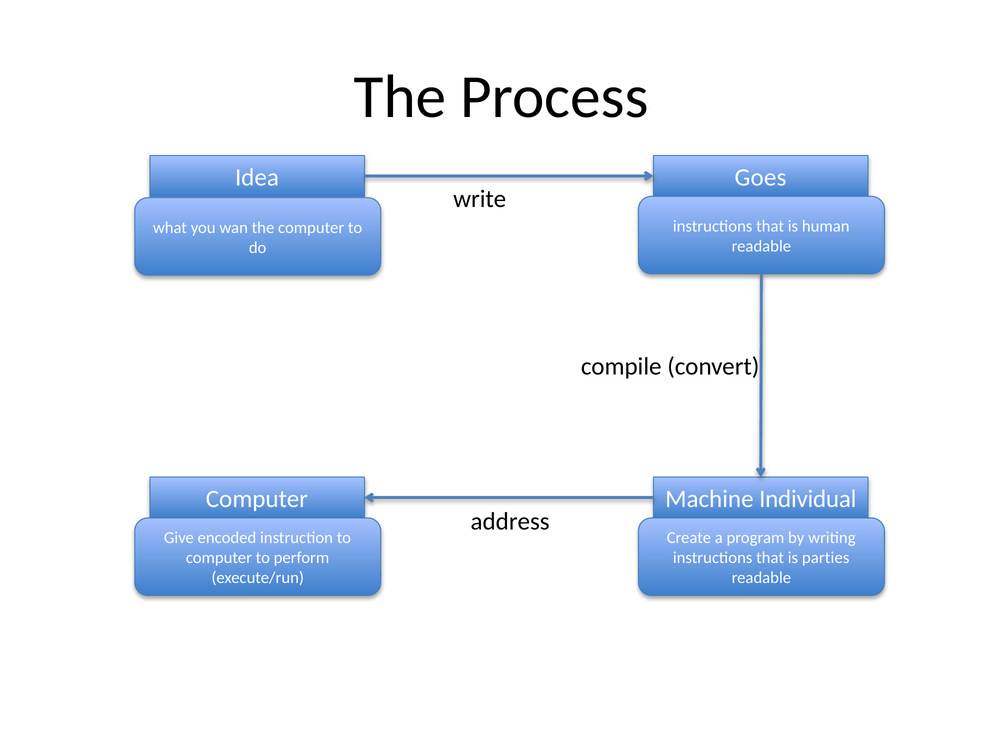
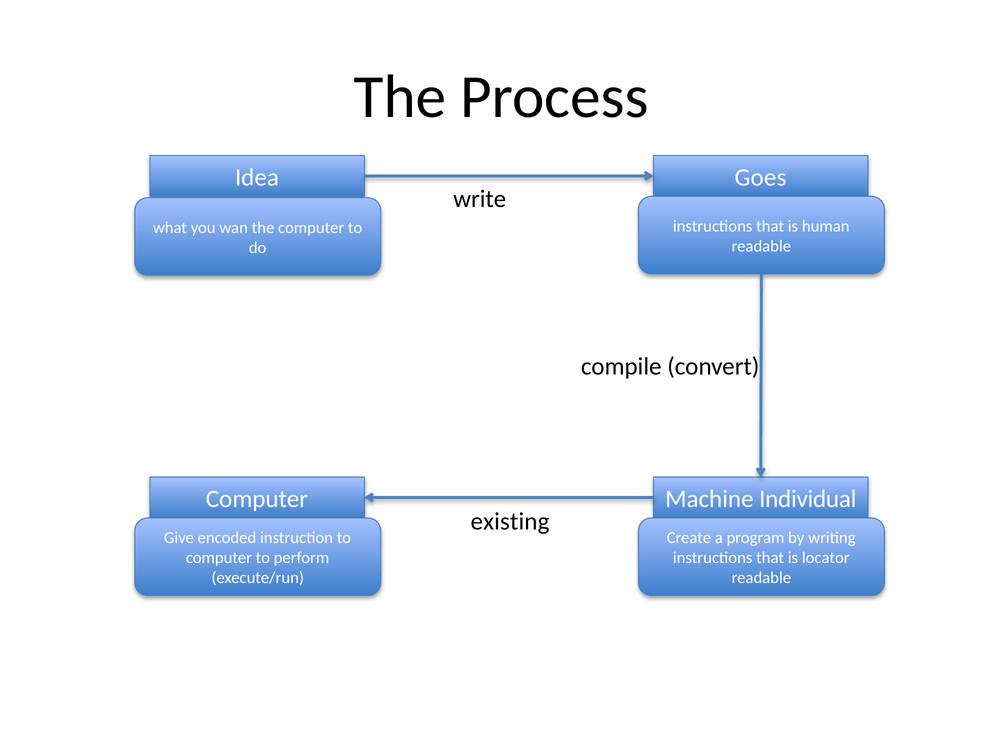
address: address -> existing
parties: parties -> locator
